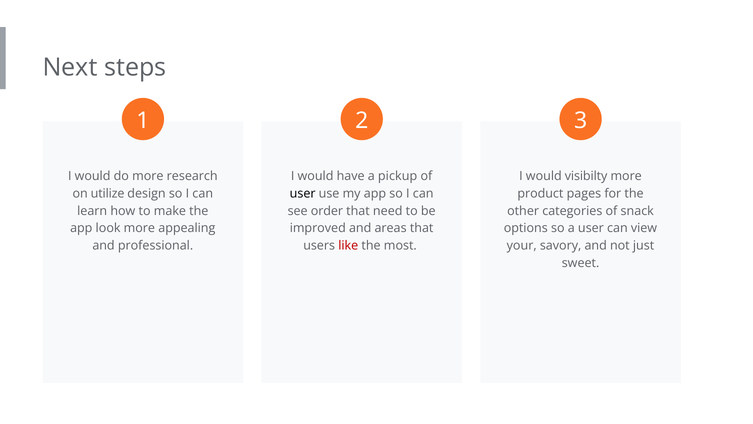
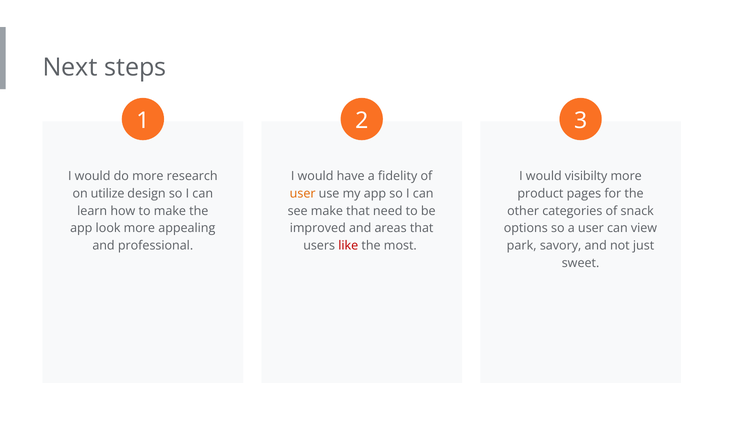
pickup: pickup -> fidelity
user at (303, 193) colour: black -> orange
see order: order -> make
your: your -> park
